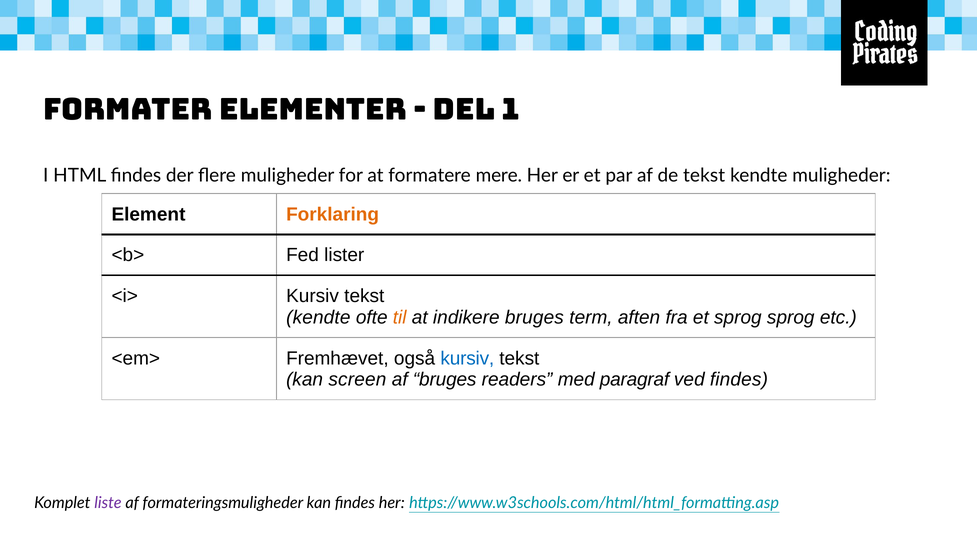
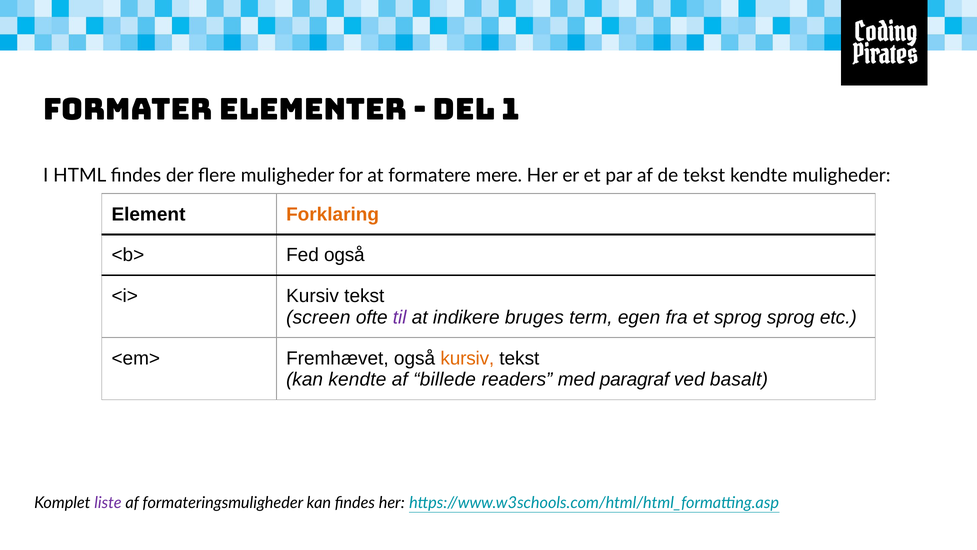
Fed lister: lister -> også
kendte at (318, 317): kendte -> screen
til colour: orange -> purple
aften: aften -> egen
kursiv at (467, 358) colour: blue -> orange
kan screen: screen -> kendte
af bruges: bruges -> billede
ved findes: findes -> basalt
